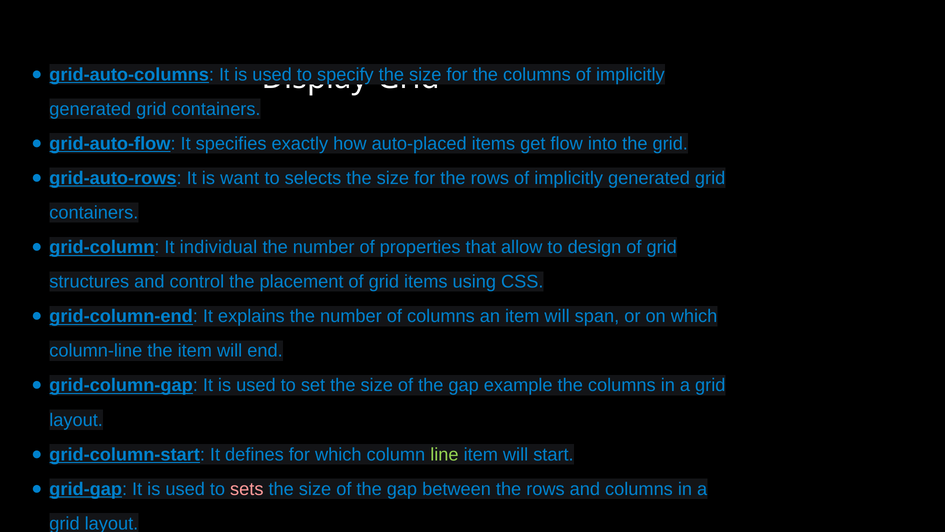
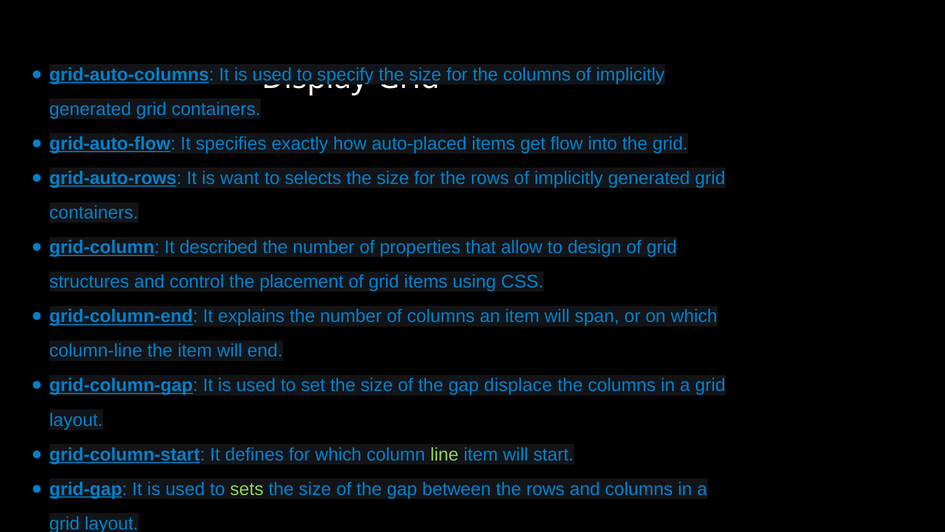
individual: individual -> described
example: example -> displace
sets colour: pink -> light green
